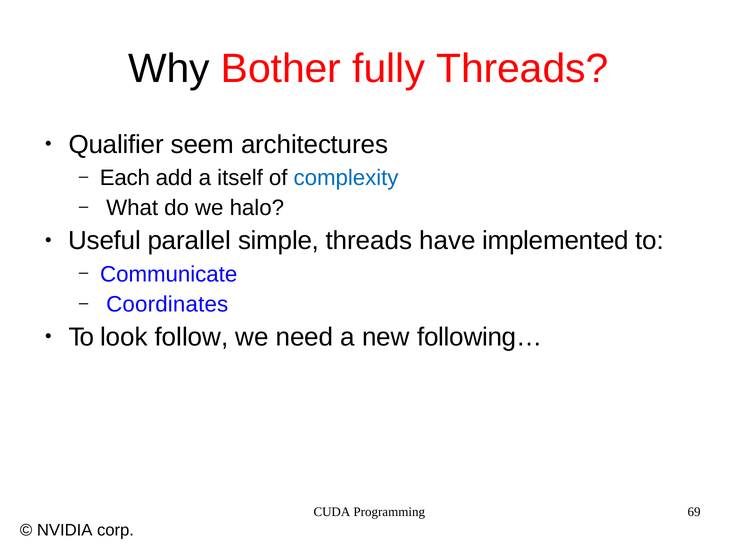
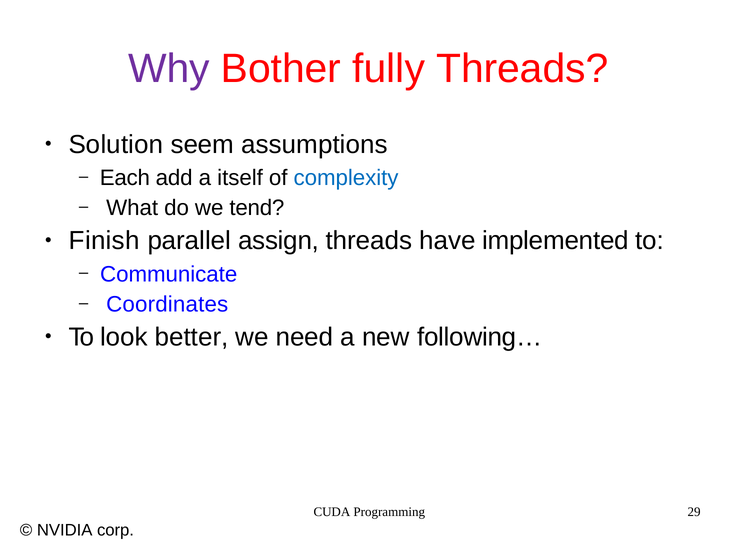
Why colour: black -> purple
Qualifier: Qualifier -> Solution
architectures: architectures -> assumptions
halo: halo -> tend
Useful: Useful -> Finish
simple: simple -> assign
follow: follow -> better
69: 69 -> 29
